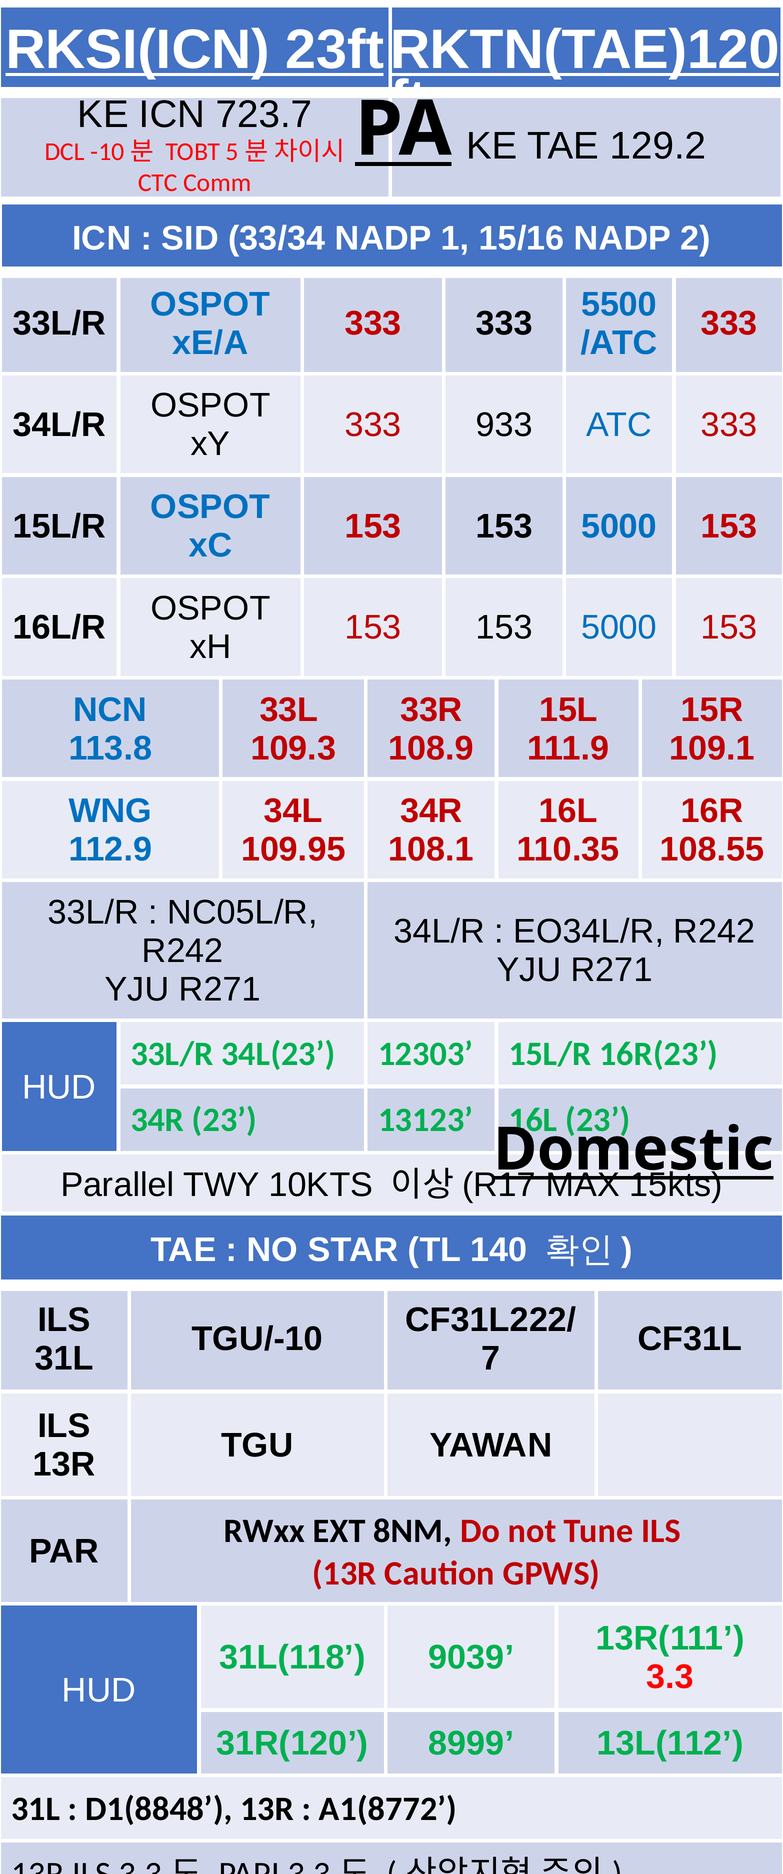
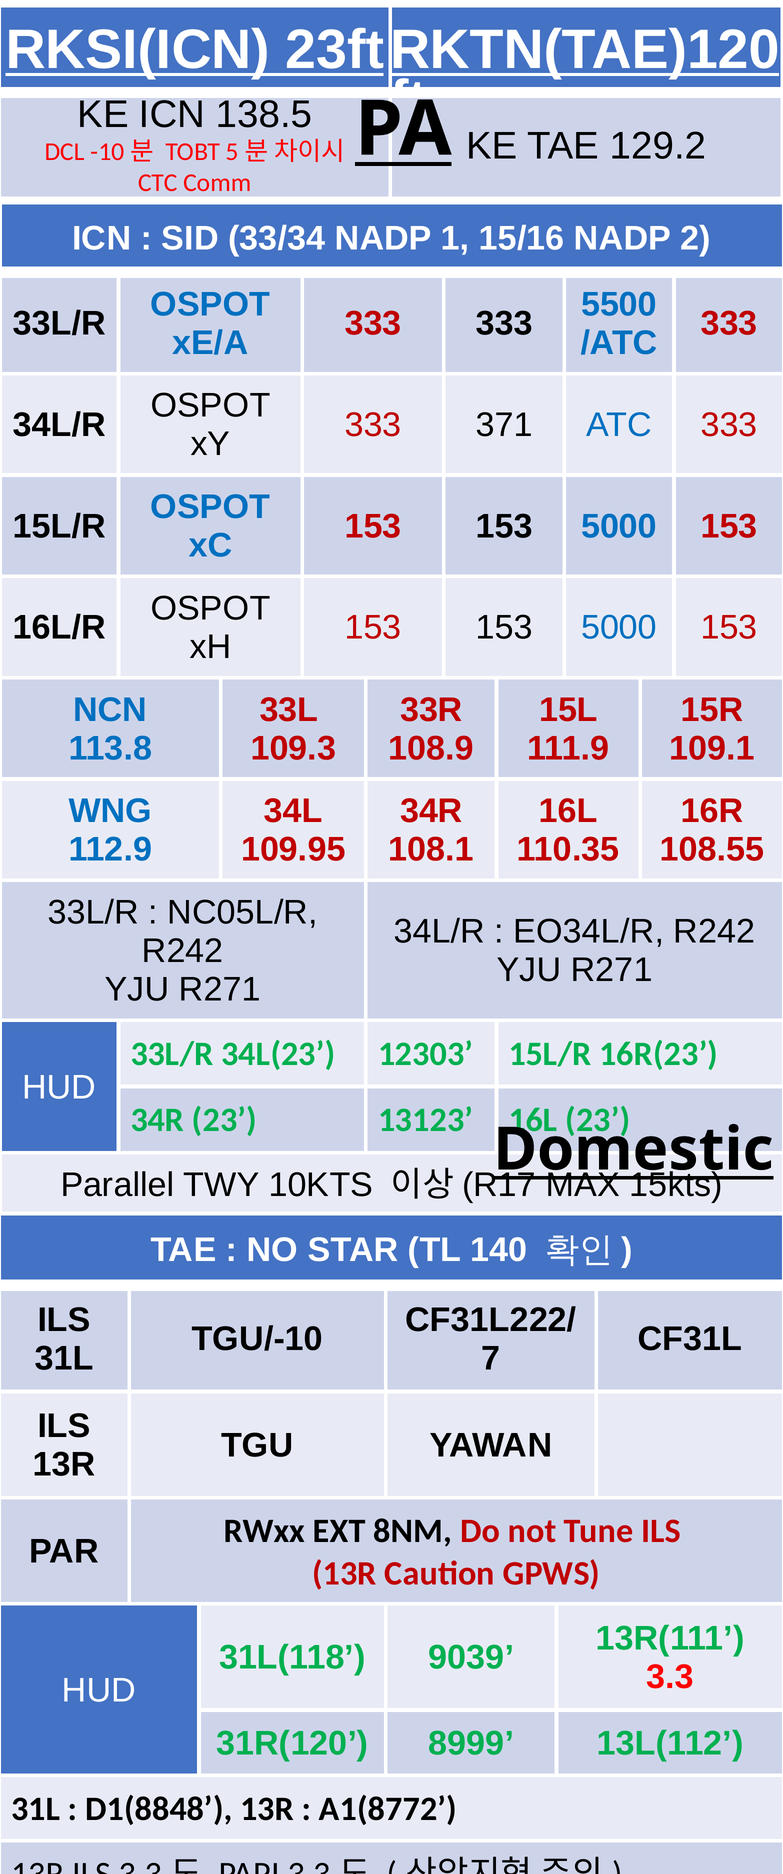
723.7: 723.7 -> 138.5
933: 933 -> 371
